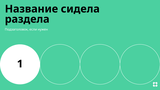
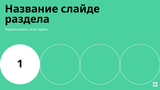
сидела: сидела -> слайде
